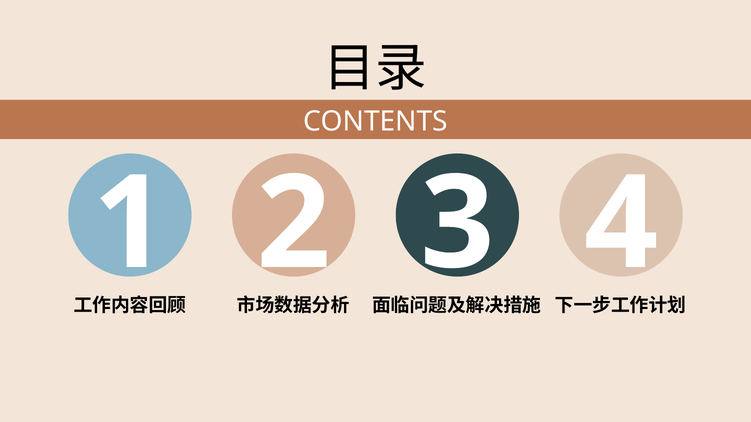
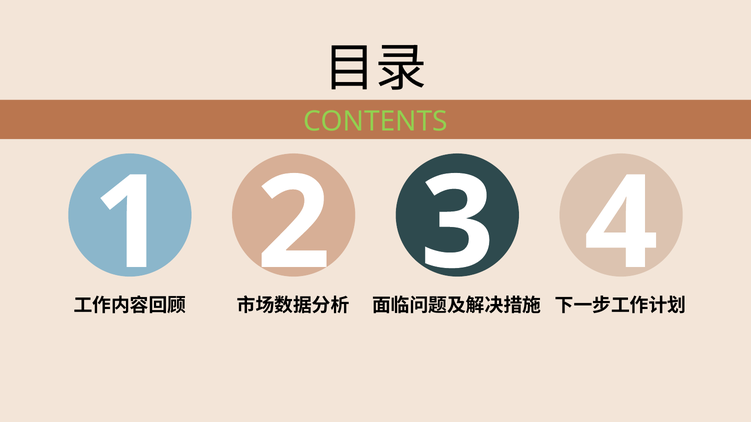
CONTENTS colour: white -> light green
